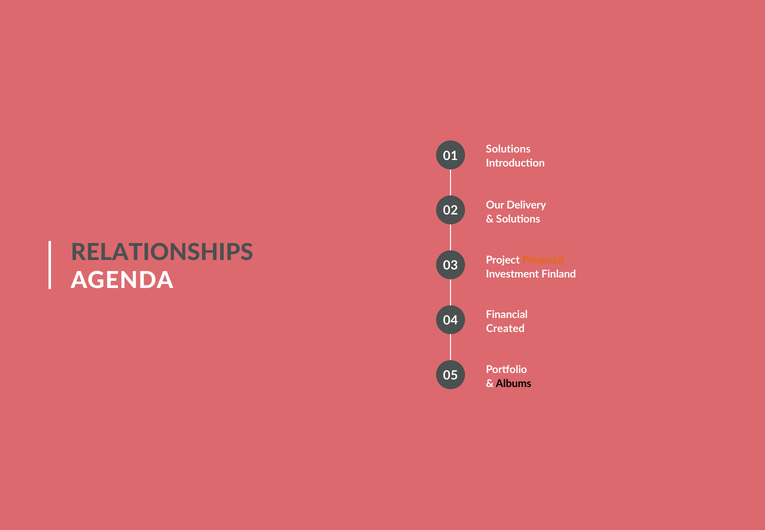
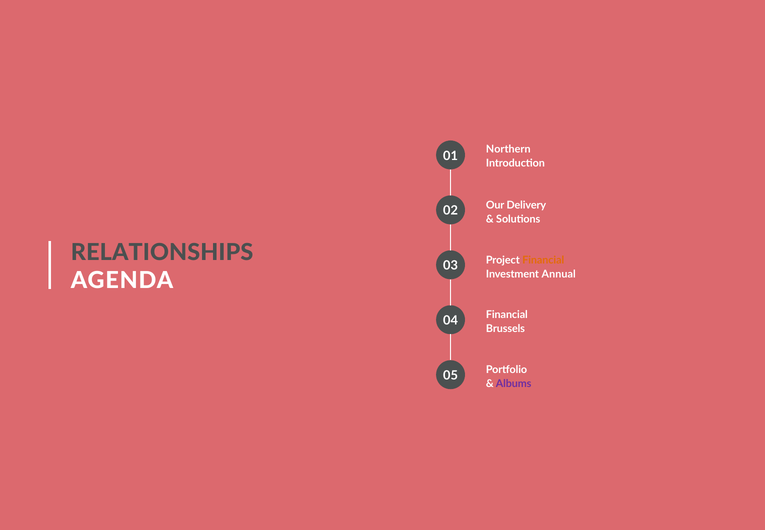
Solutions at (508, 149): Solutions -> Northern
Finland: Finland -> Annual
Created: Created -> Brussels
Albums colour: black -> purple
